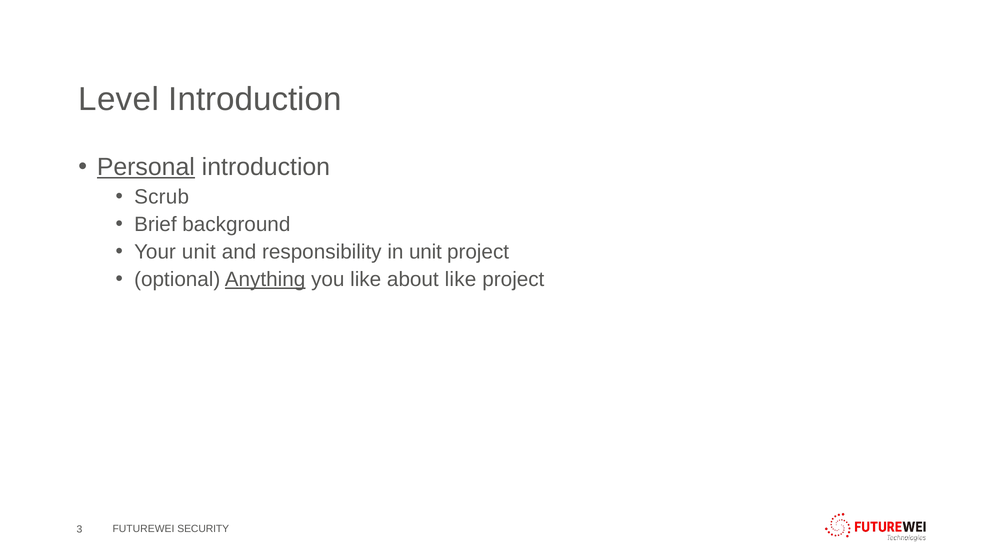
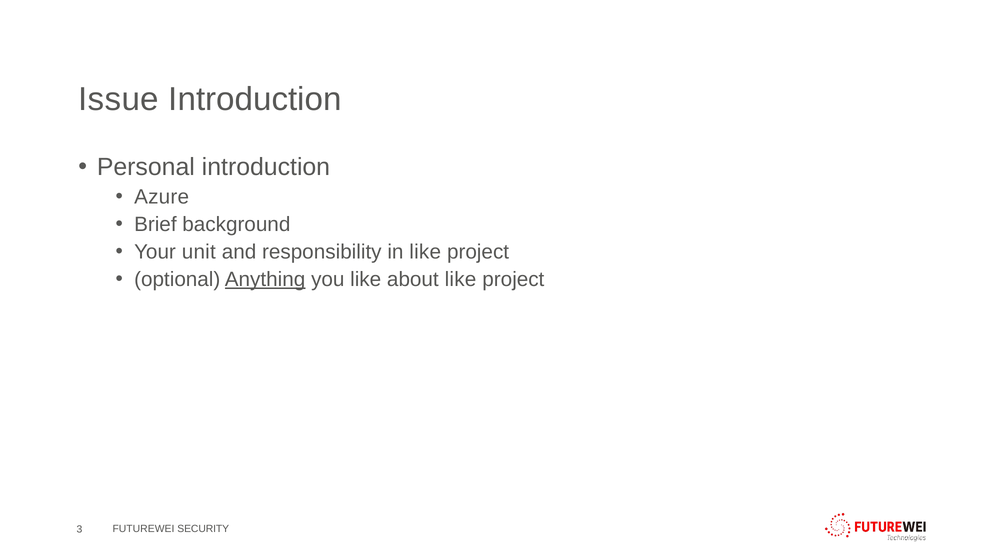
Level: Level -> Issue
Personal underline: present -> none
Scrub: Scrub -> Azure
in unit: unit -> like
